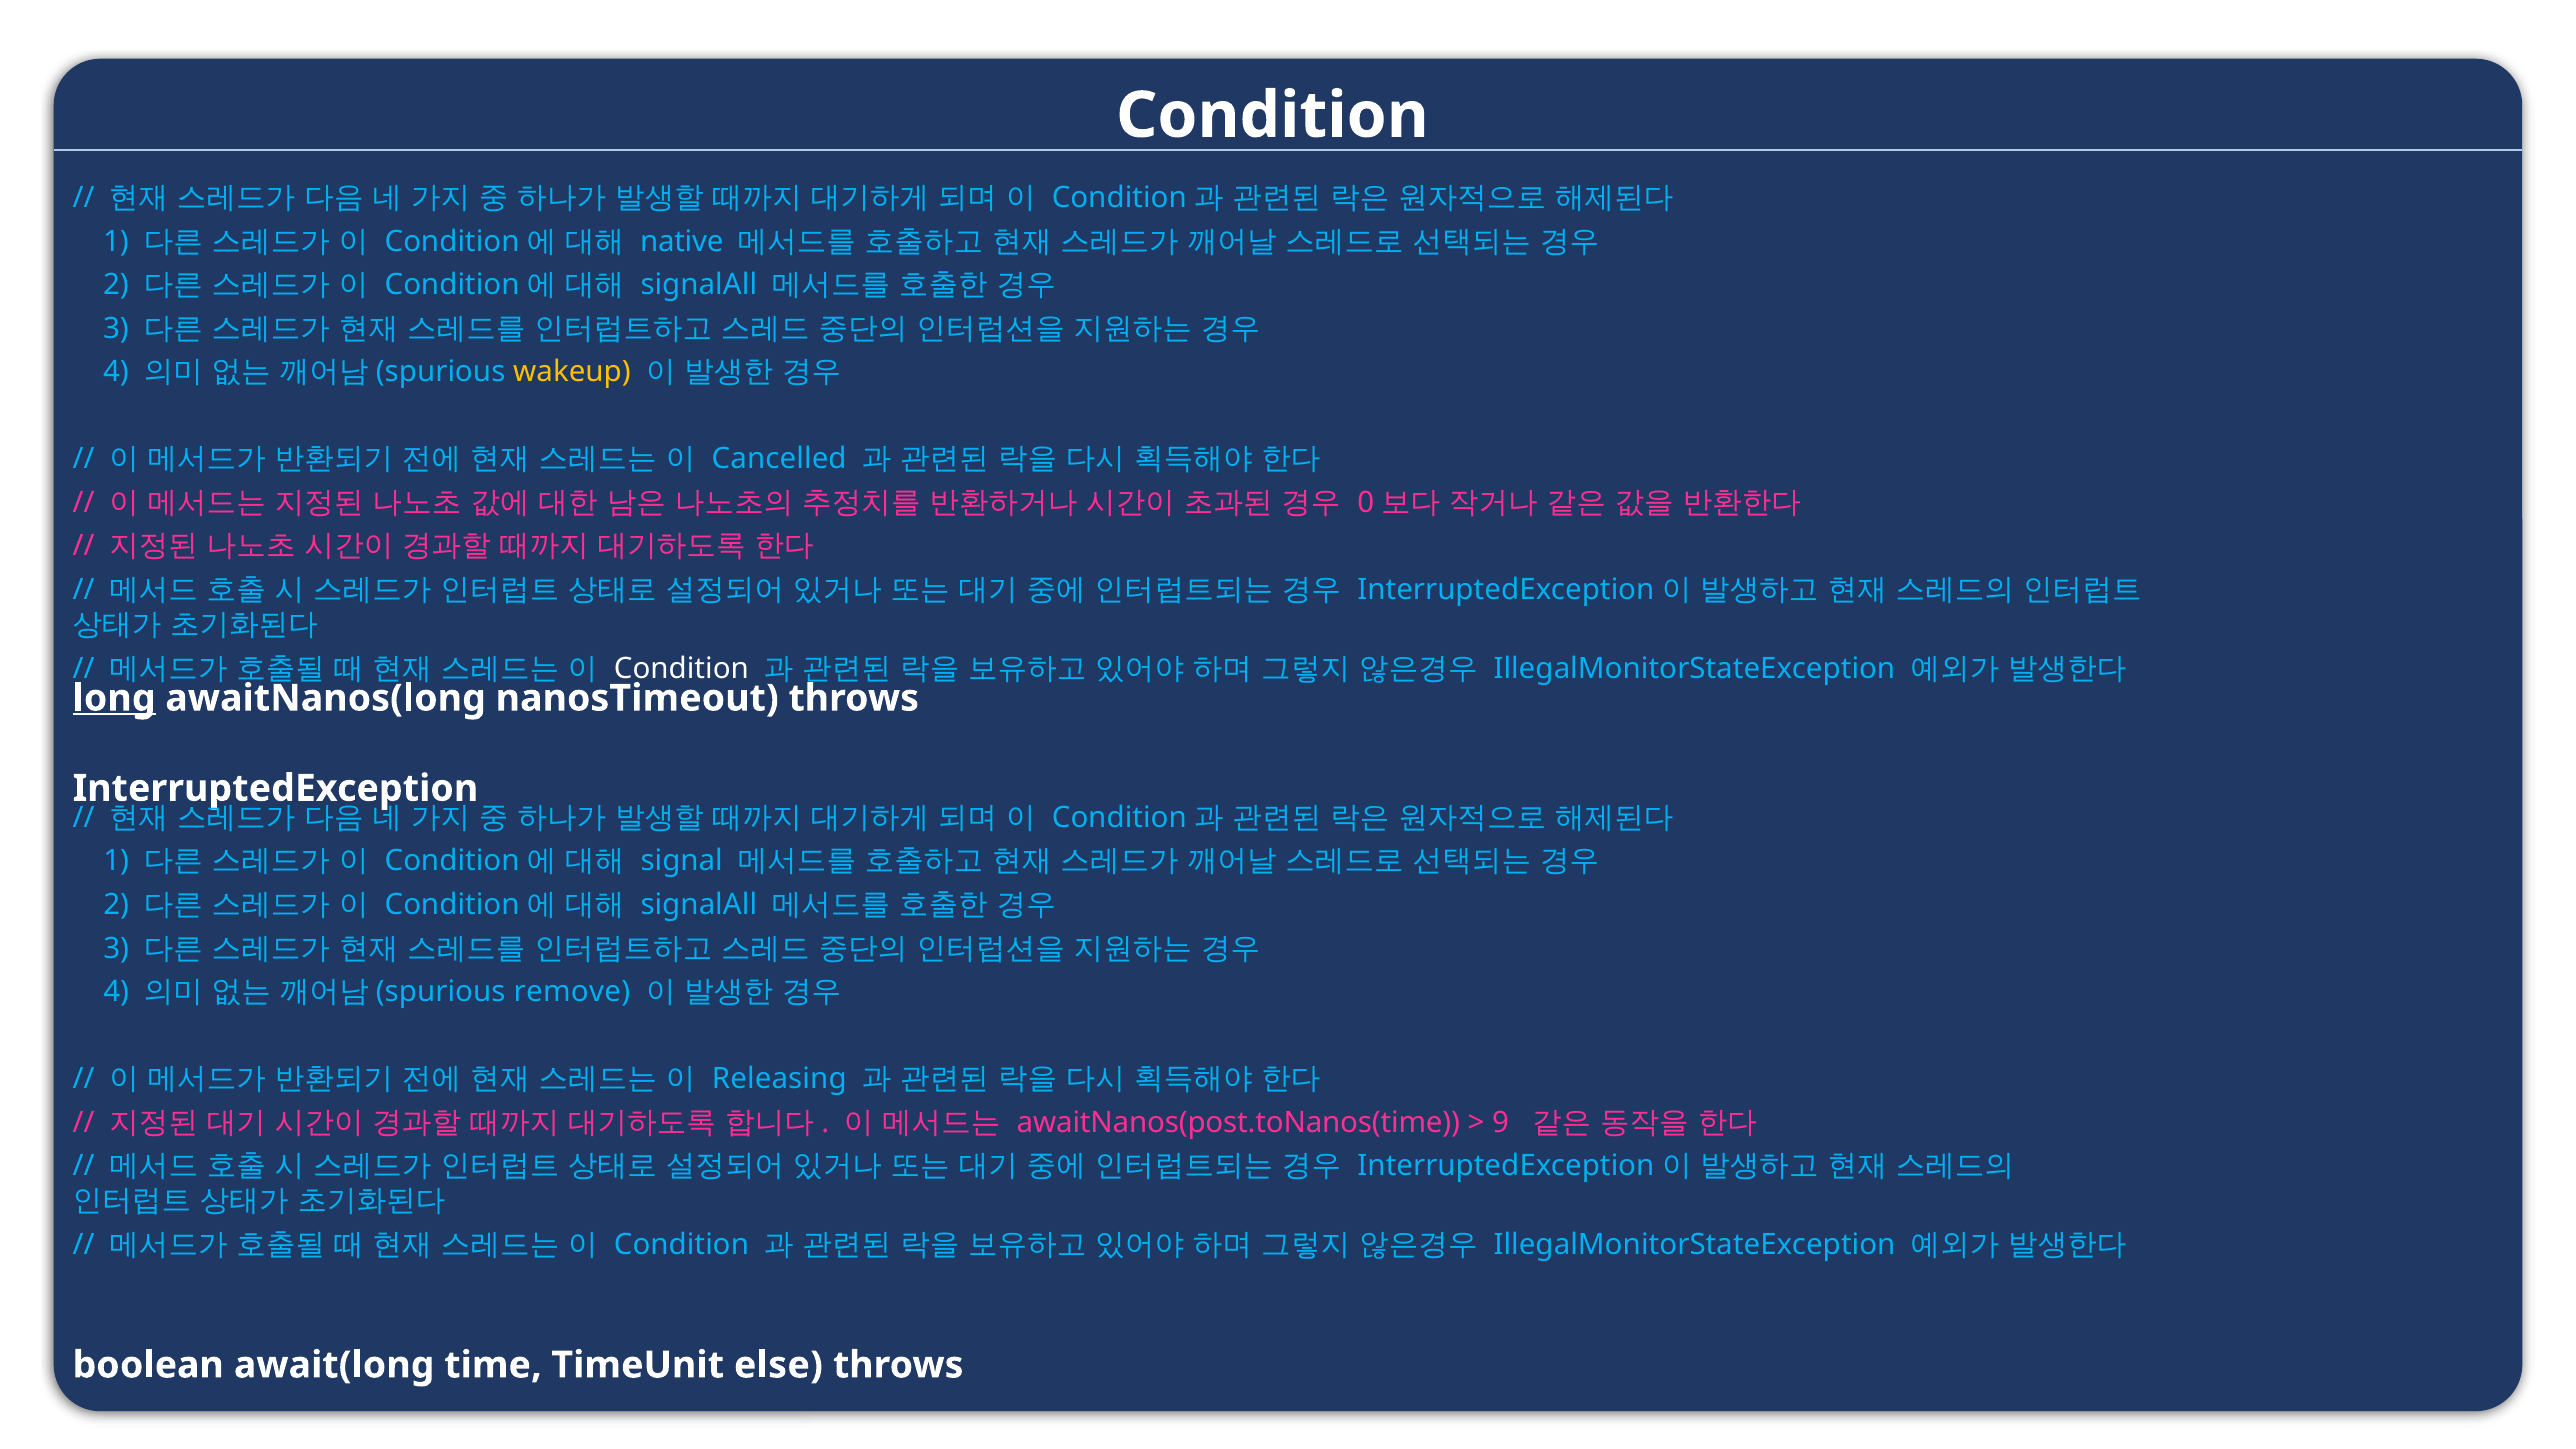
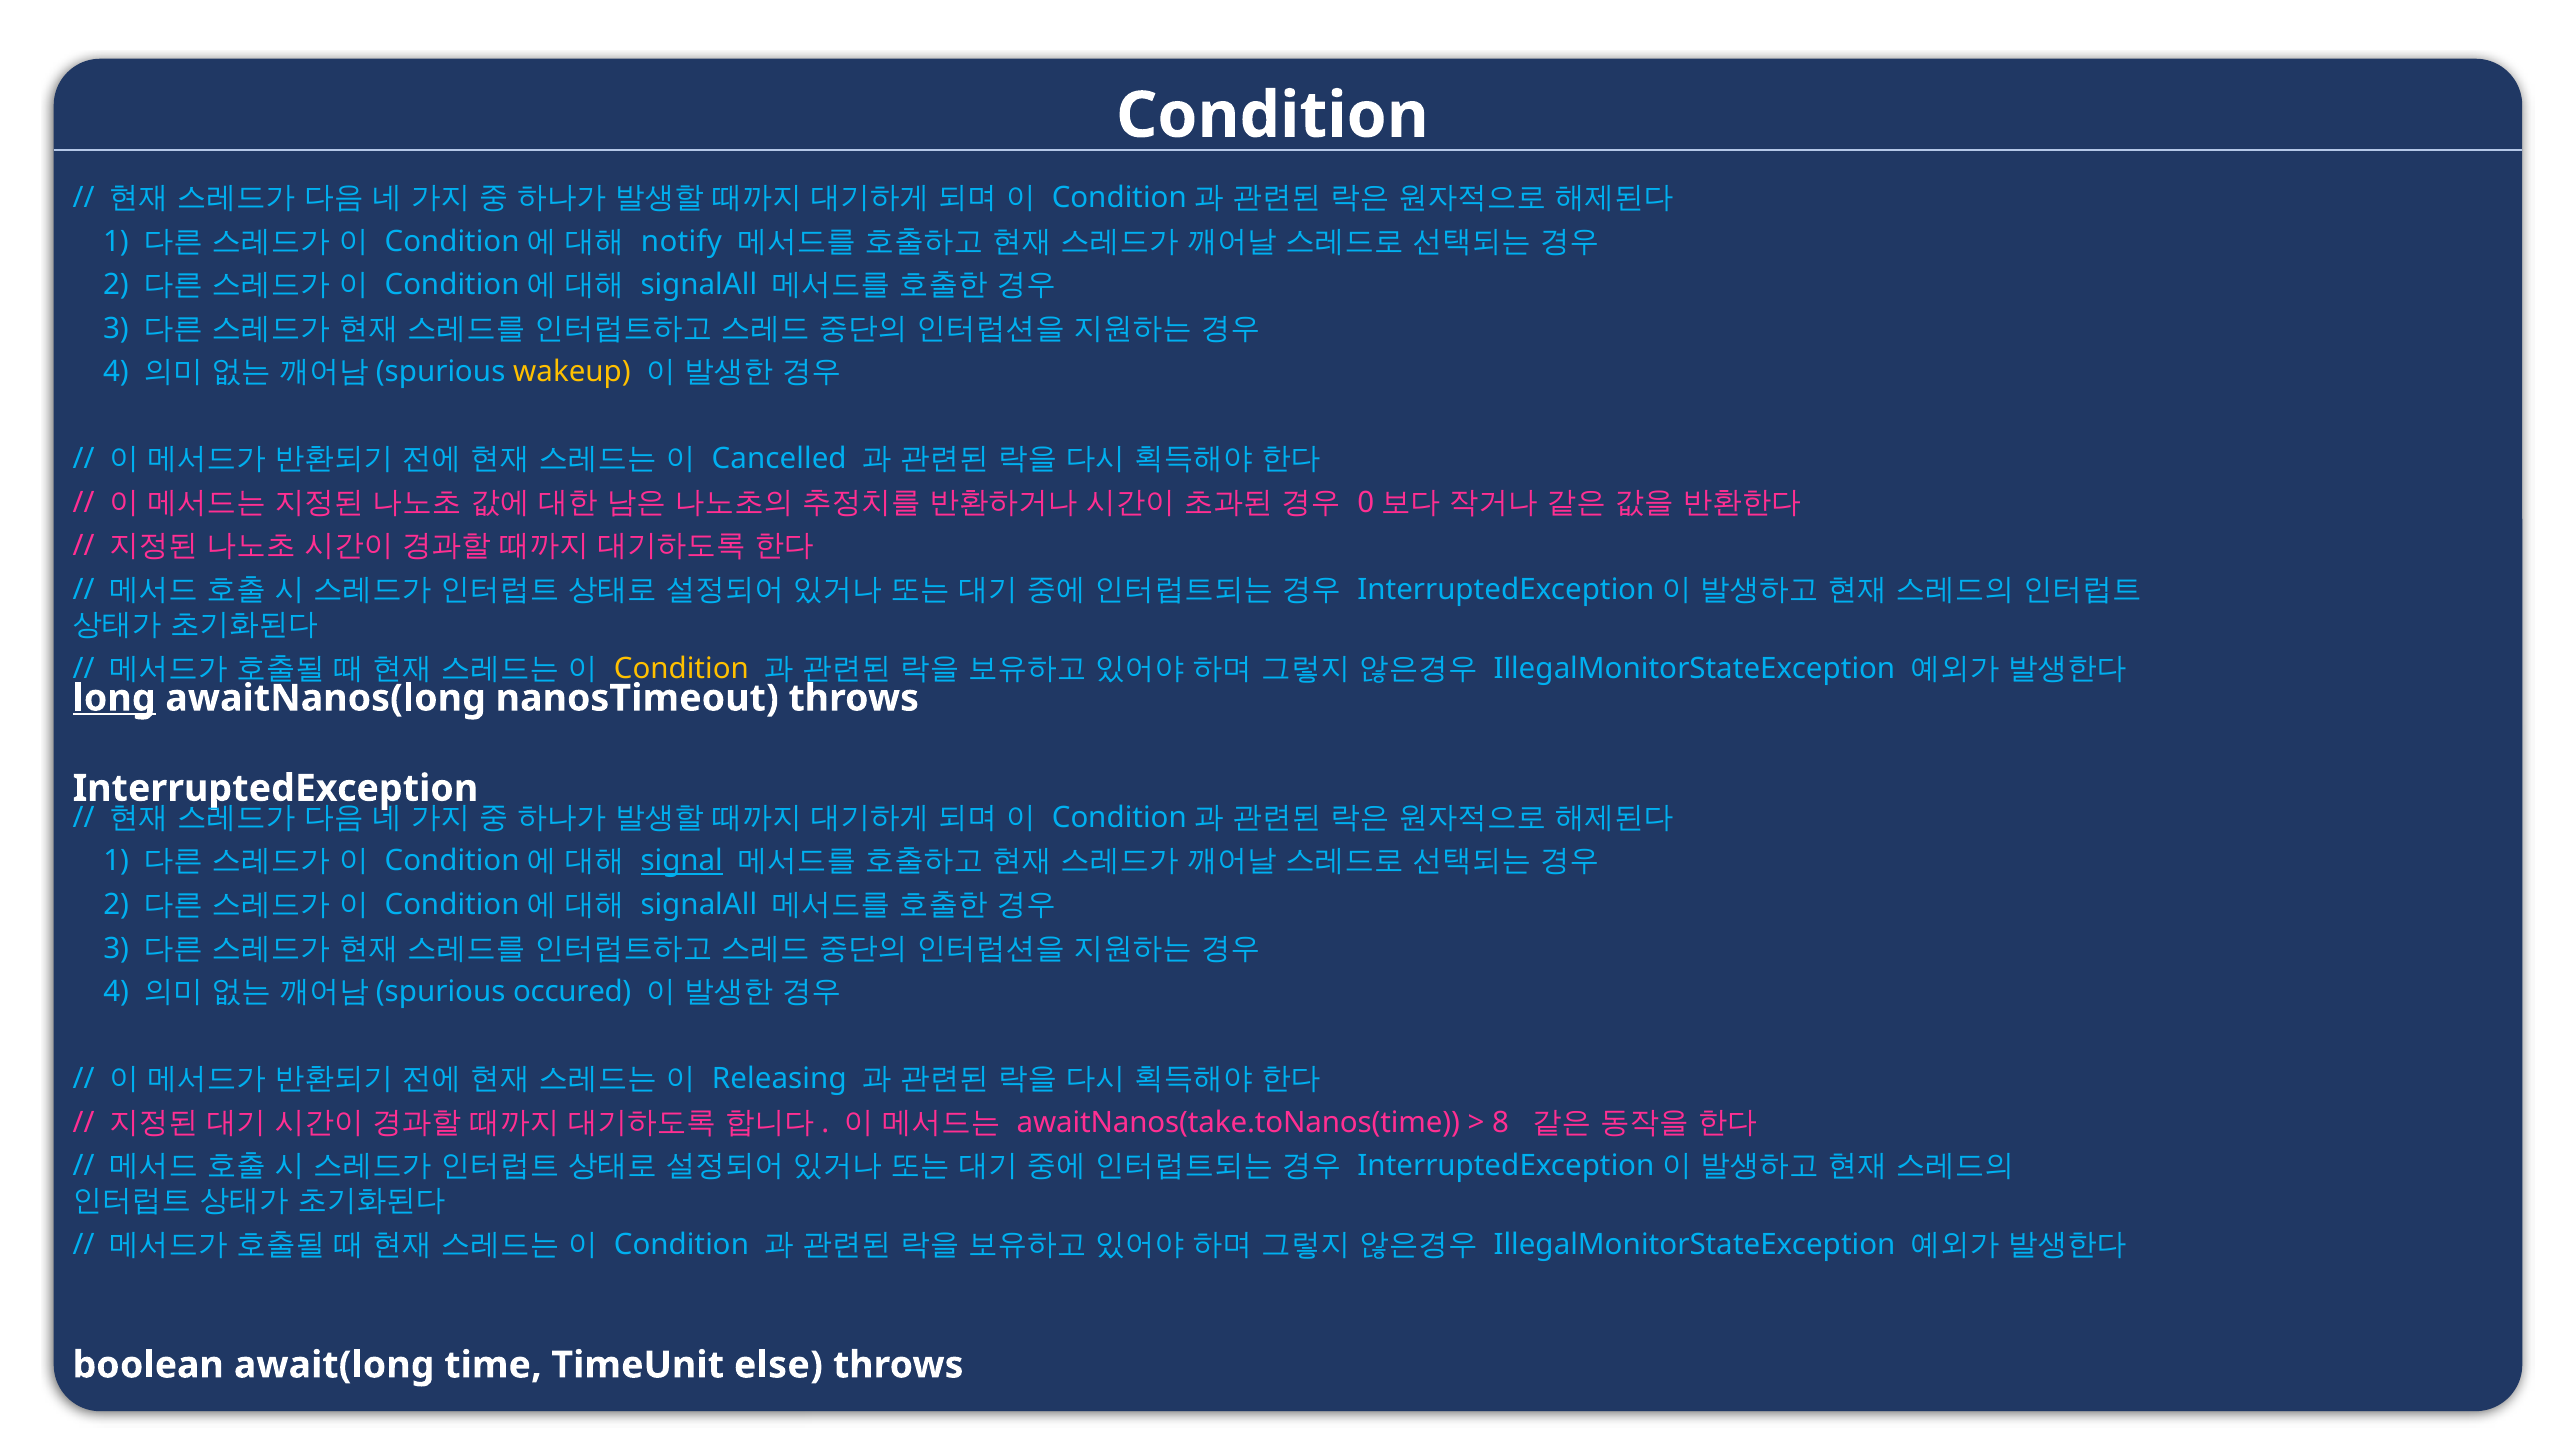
native: native -> notify
Condition at (681, 668) colour: white -> yellow
signal underline: none -> present
remove: remove -> occured
awaitNanos(post.toNanos(time: awaitNanos(post.toNanos(time -> awaitNanos(take.toNanos(time
9: 9 -> 8
